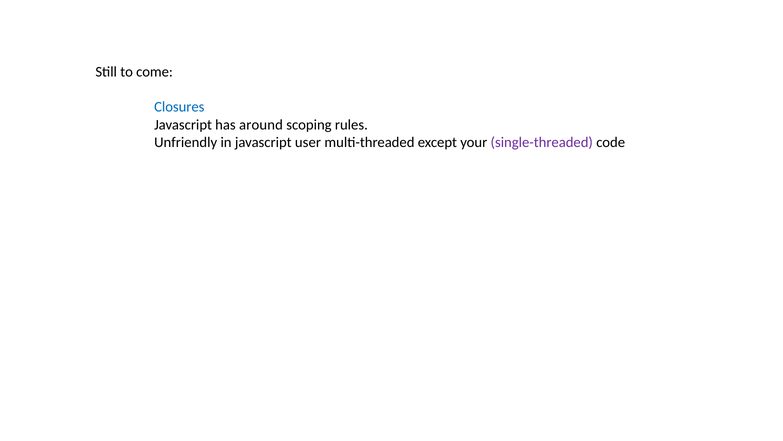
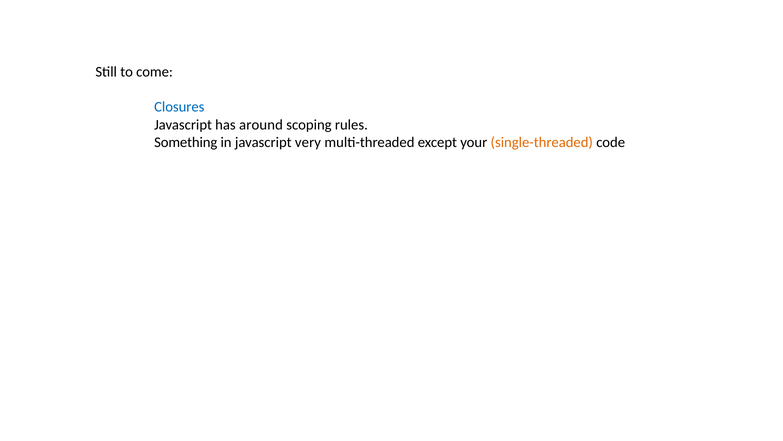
Unfriendly: Unfriendly -> Something
user: user -> very
single-threaded colour: purple -> orange
